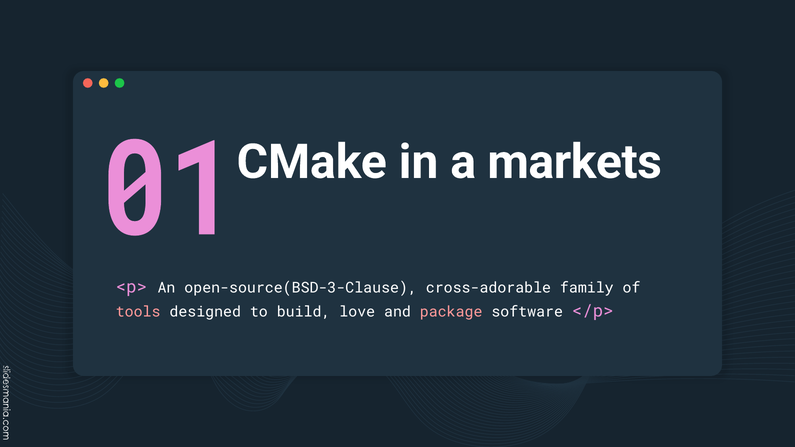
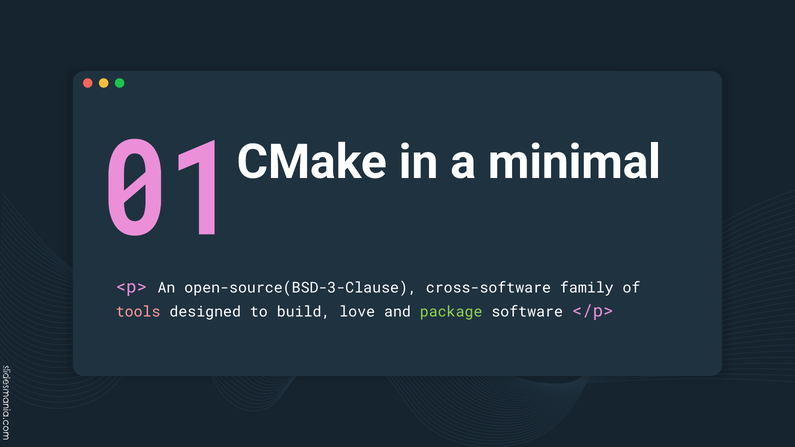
markets: markets -> minimal
cross-adorable: cross-adorable -> cross-software
package colour: pink -> light green
